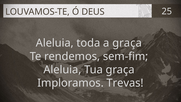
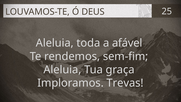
a graça: graça -> afável
